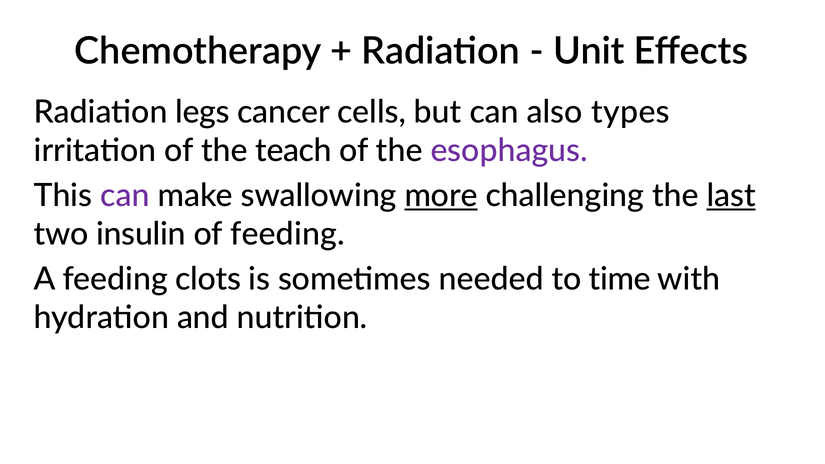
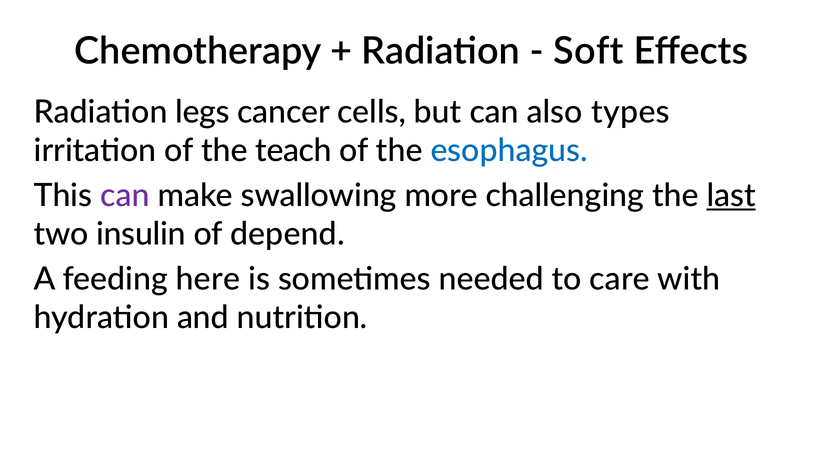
Unit: Unit -> Soft
esophagus colour: purple -> blue
more underline: present -> none
of feeding: feeding -> depend
clots: clots -> here
time: time -> care
